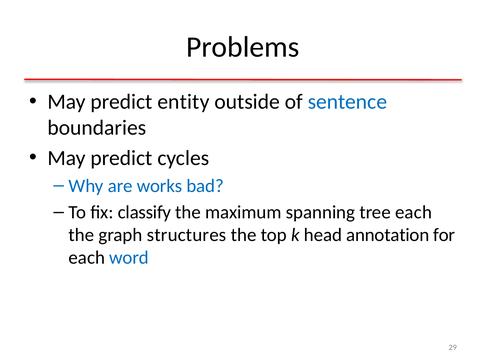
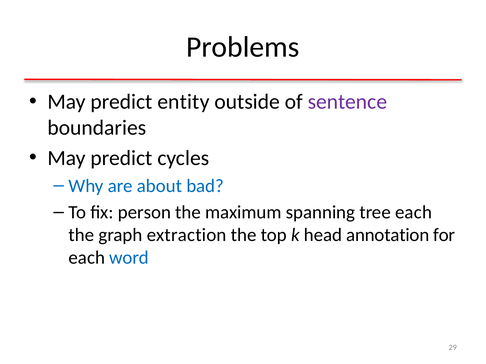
sentence colour: blue -> purple
works: works -> about
classify: classify -> person
structures: structures -> extraction
